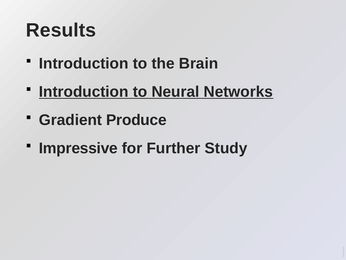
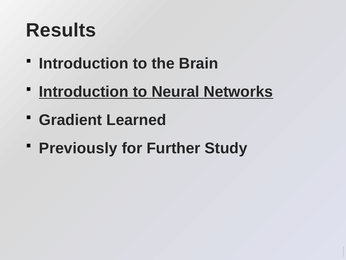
Produce: Produce -> Learned
Impressive: Impressive -> Previously
